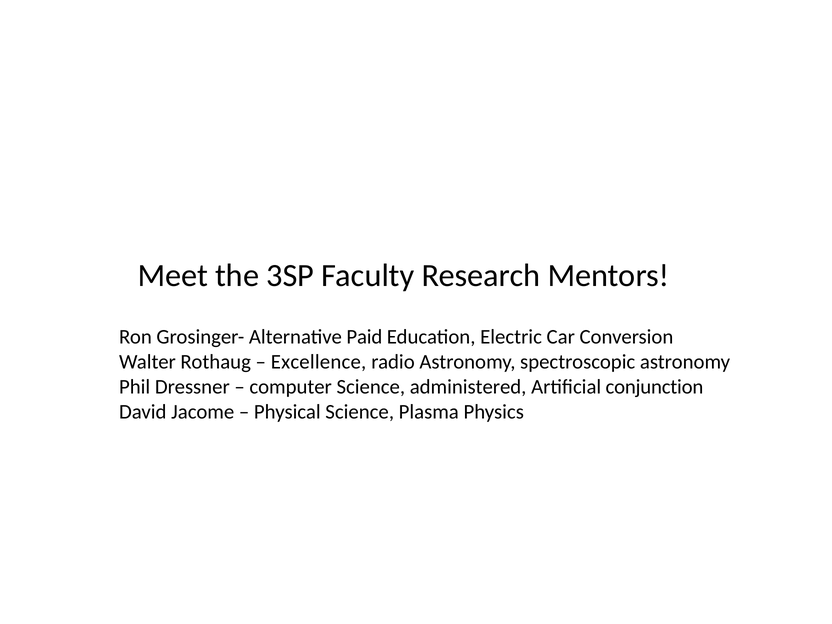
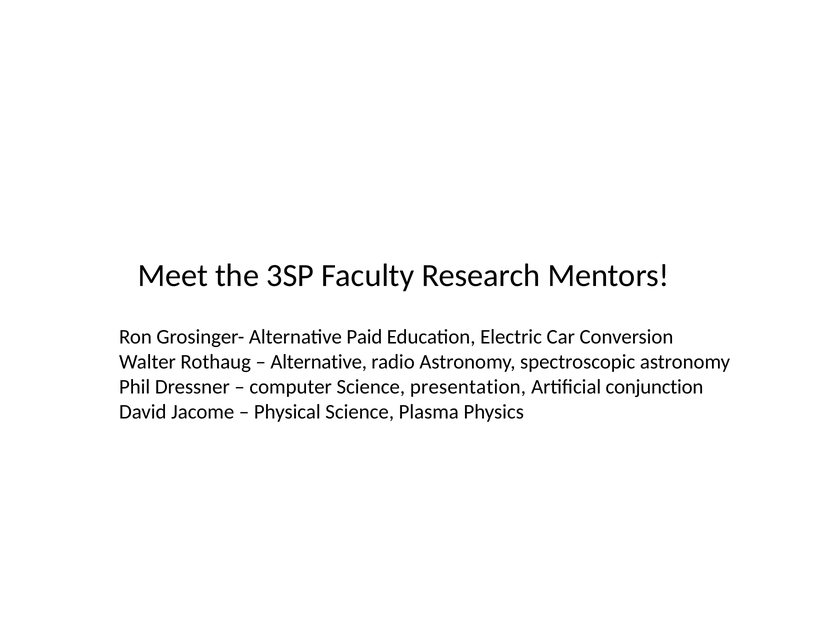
Excellence at (319, 362): Excellence -> Alternative
administered: administered -> presentation
